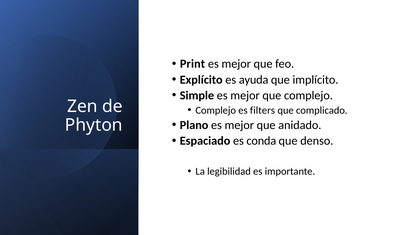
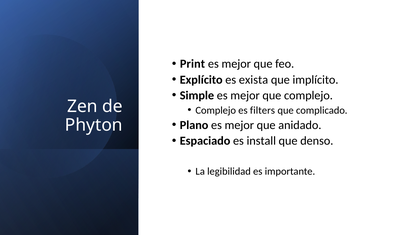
ayuda: ayuda -> exista
conda: conda -> install
